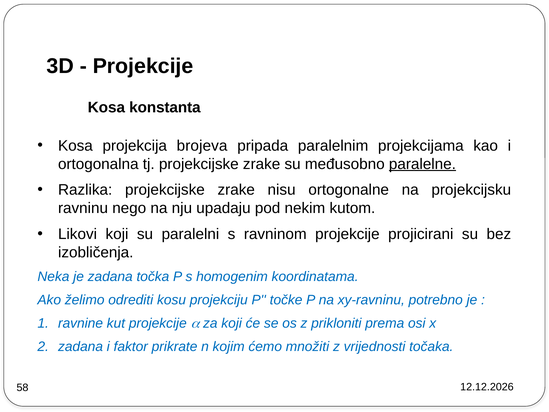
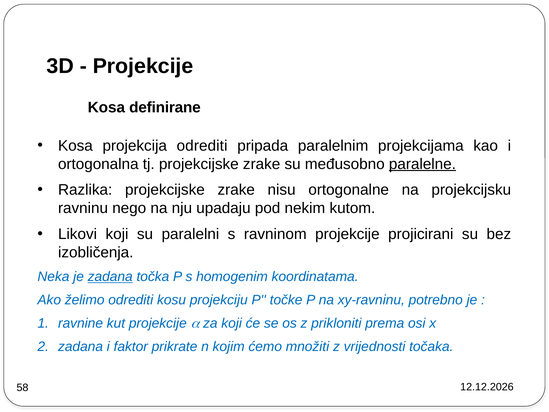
konstanta: konstanta -> definirane
projekcija brojeva: brojeva -> odrediti
zadana at (110, 277) underline: none -> present
